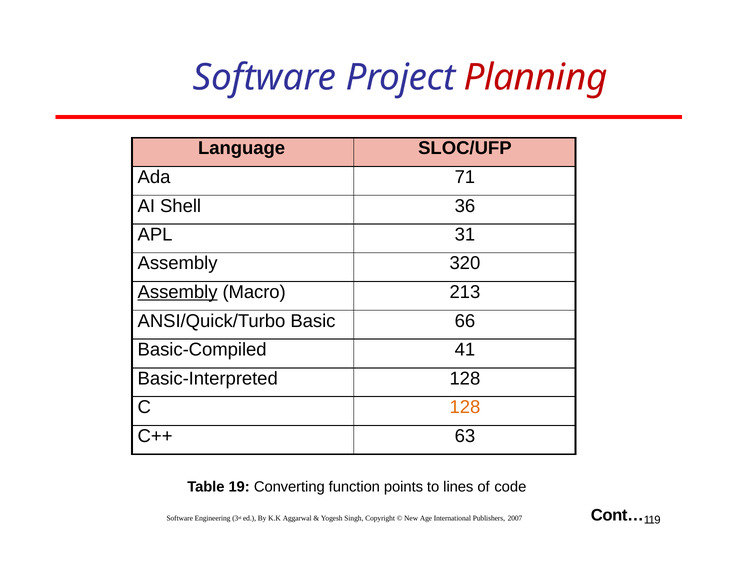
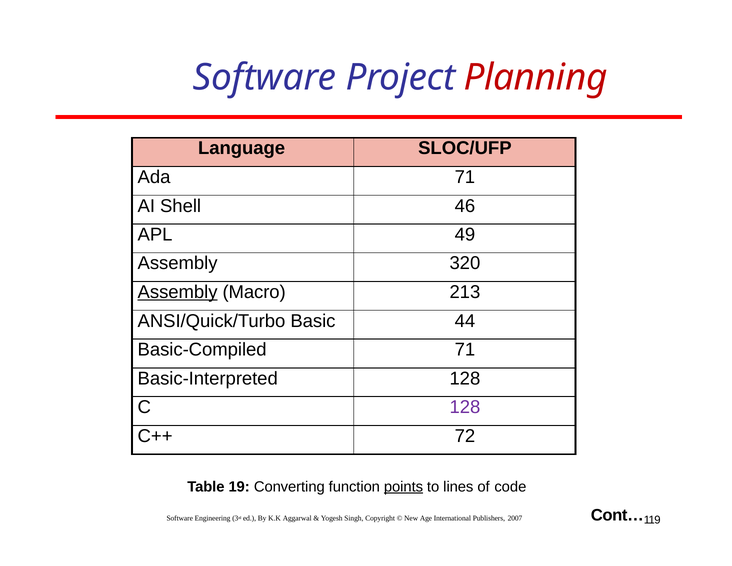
36: 36 -> 46
31: 31 -> 49
66: 66 -> 44
Basic-Compiled 41: 41 -> 71
128 at (465, 407) colour: orange -> purple
63: 63 -> 72
points underline: none -> present
